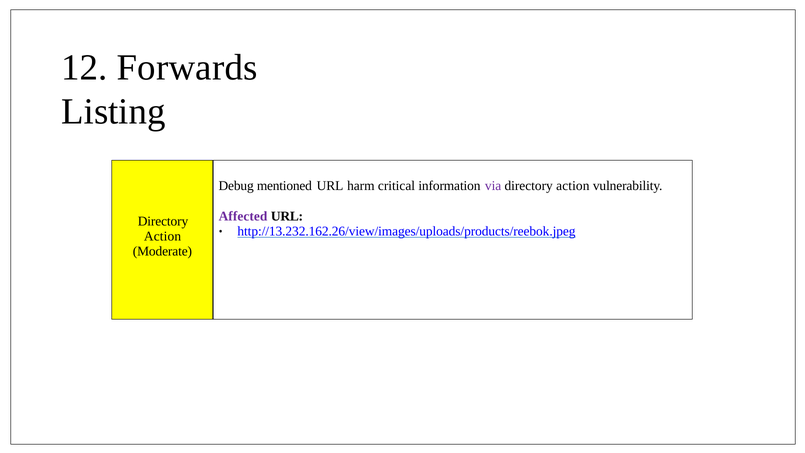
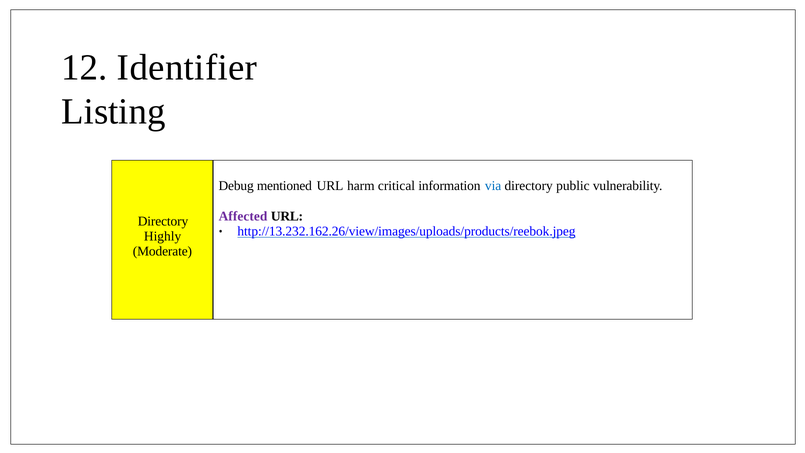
Forwards: Forwards -> Identifier
via colour: purple -> blue
action at (573, 186): action -> public
Action at (163, 236): Action -> Highly
